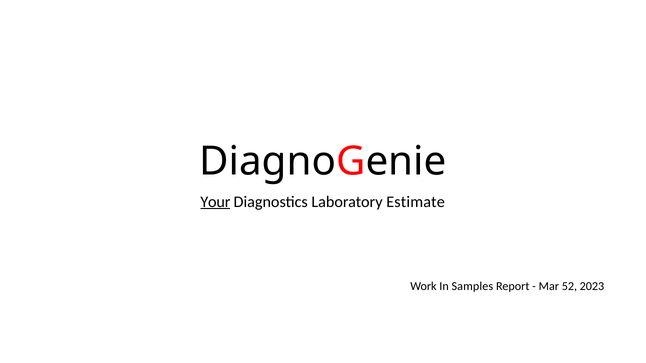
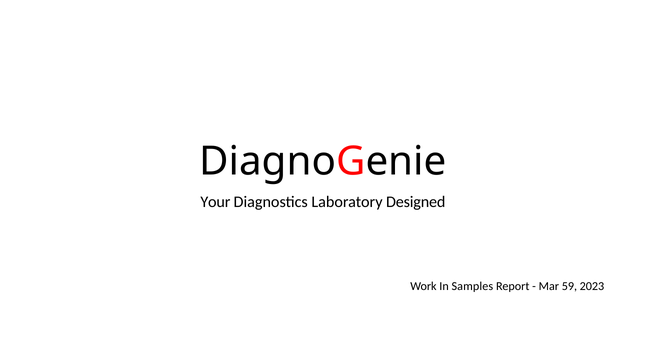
Your underline: present -> none
Estimate: Estimate -> Designed
52: 52 -> 59
